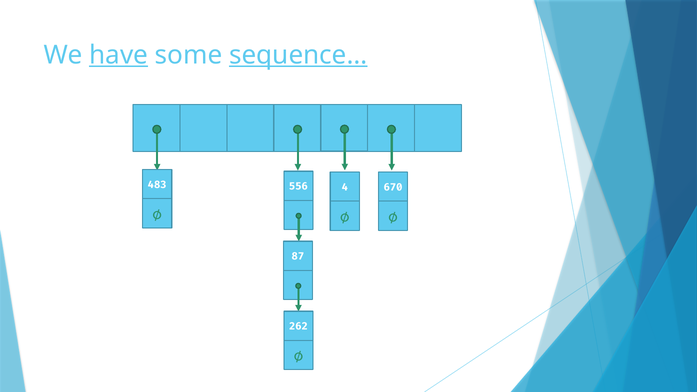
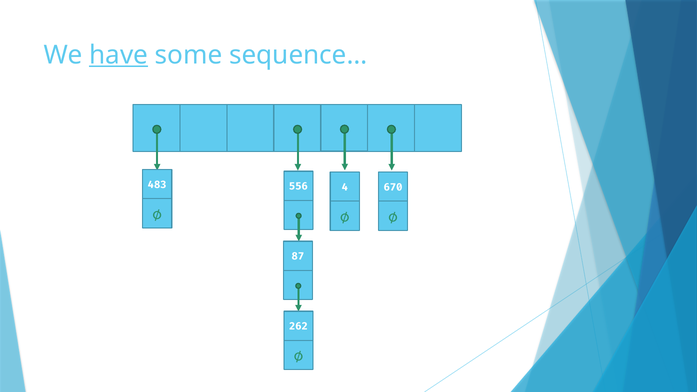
sequence… underline: present -> none
